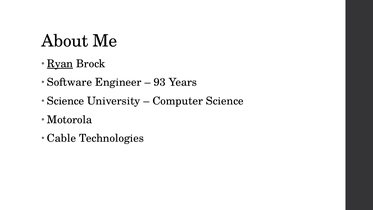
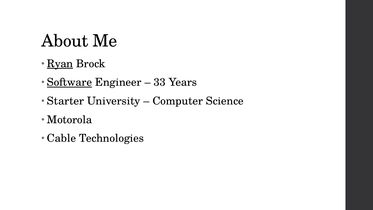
Software underline: none -> present
93: 93 -> 33
Science at (66, 101): Science -> Starter
